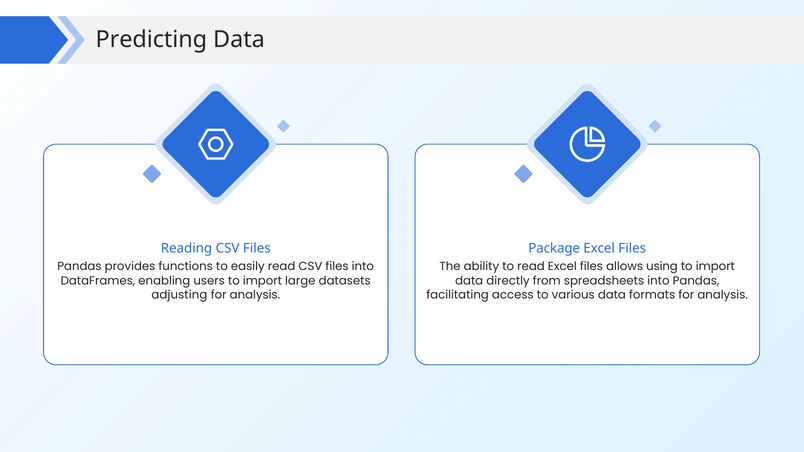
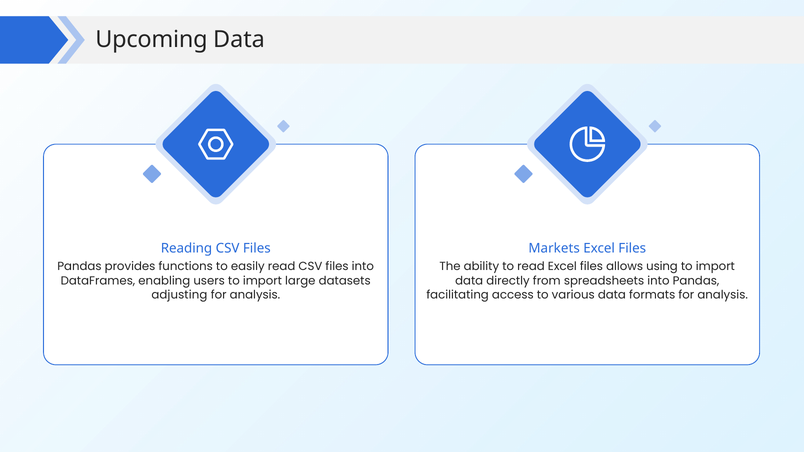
Predicting: Predicting -> Upcoming
Package: Package -> Markets
